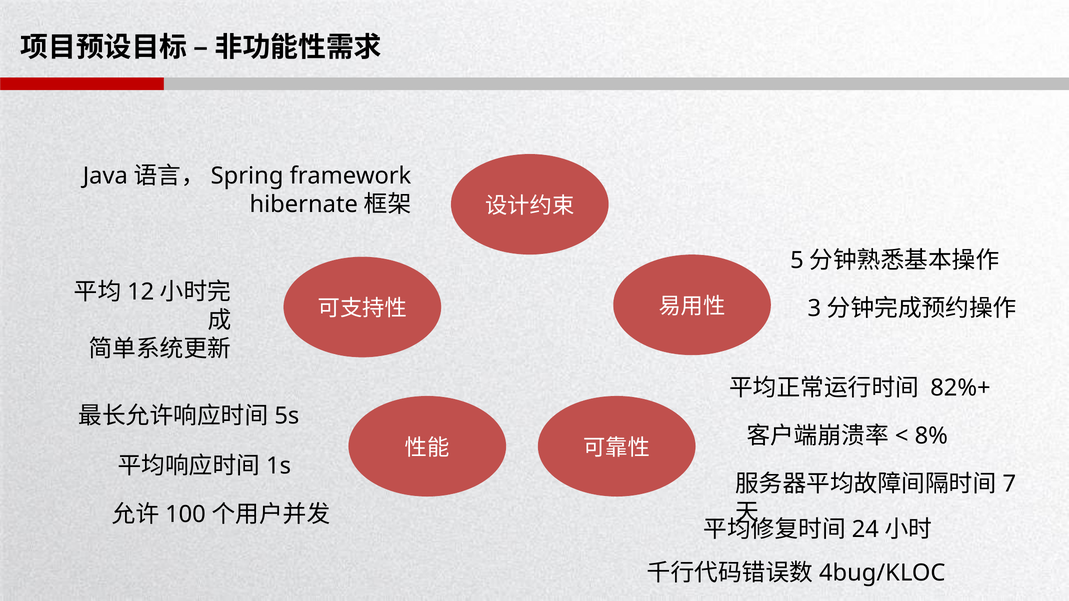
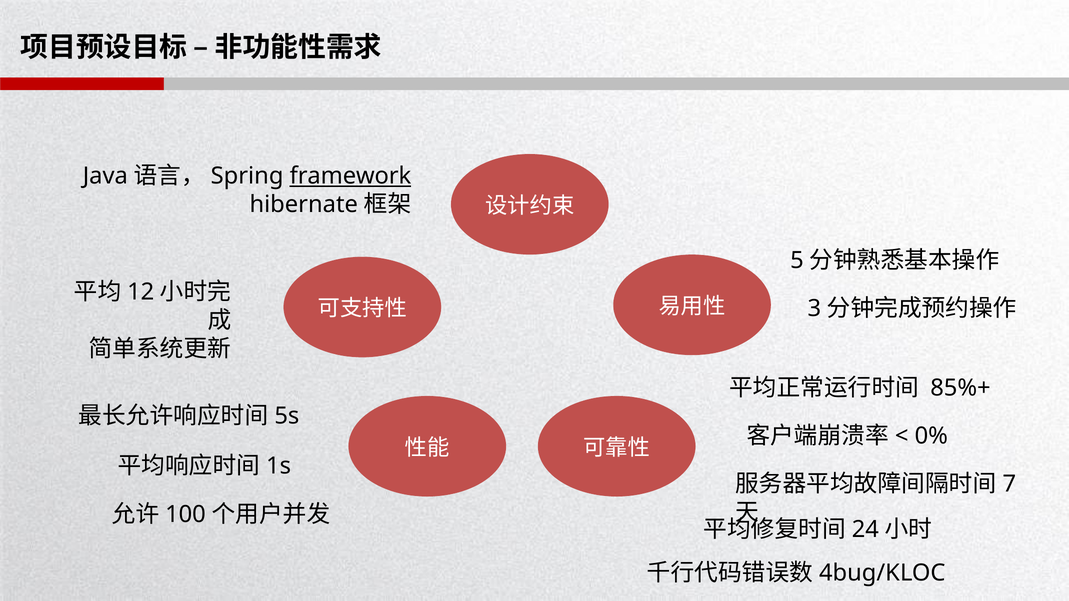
framework underline: none -> present
82%+: 82%+ -> 85%+
8%: 8% -> 0%
